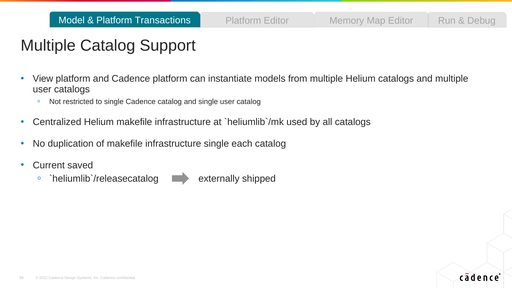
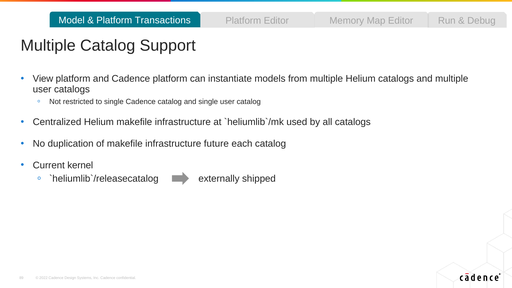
infrastructure single: single -> future
saved: saved -> kernel
